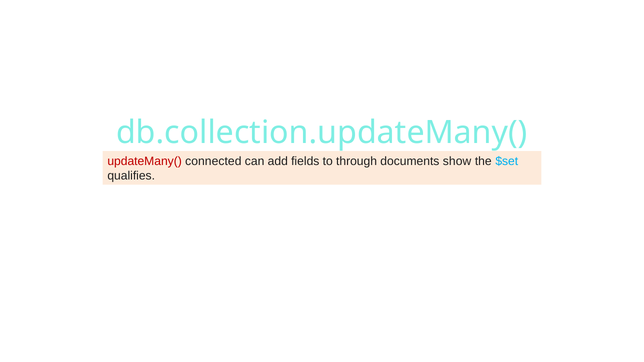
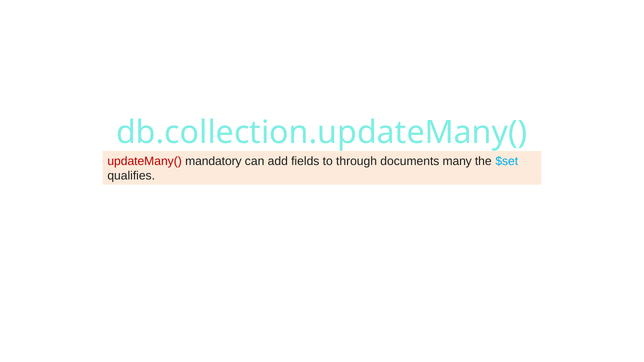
connected: connected -> mandatory
show: show -> many
